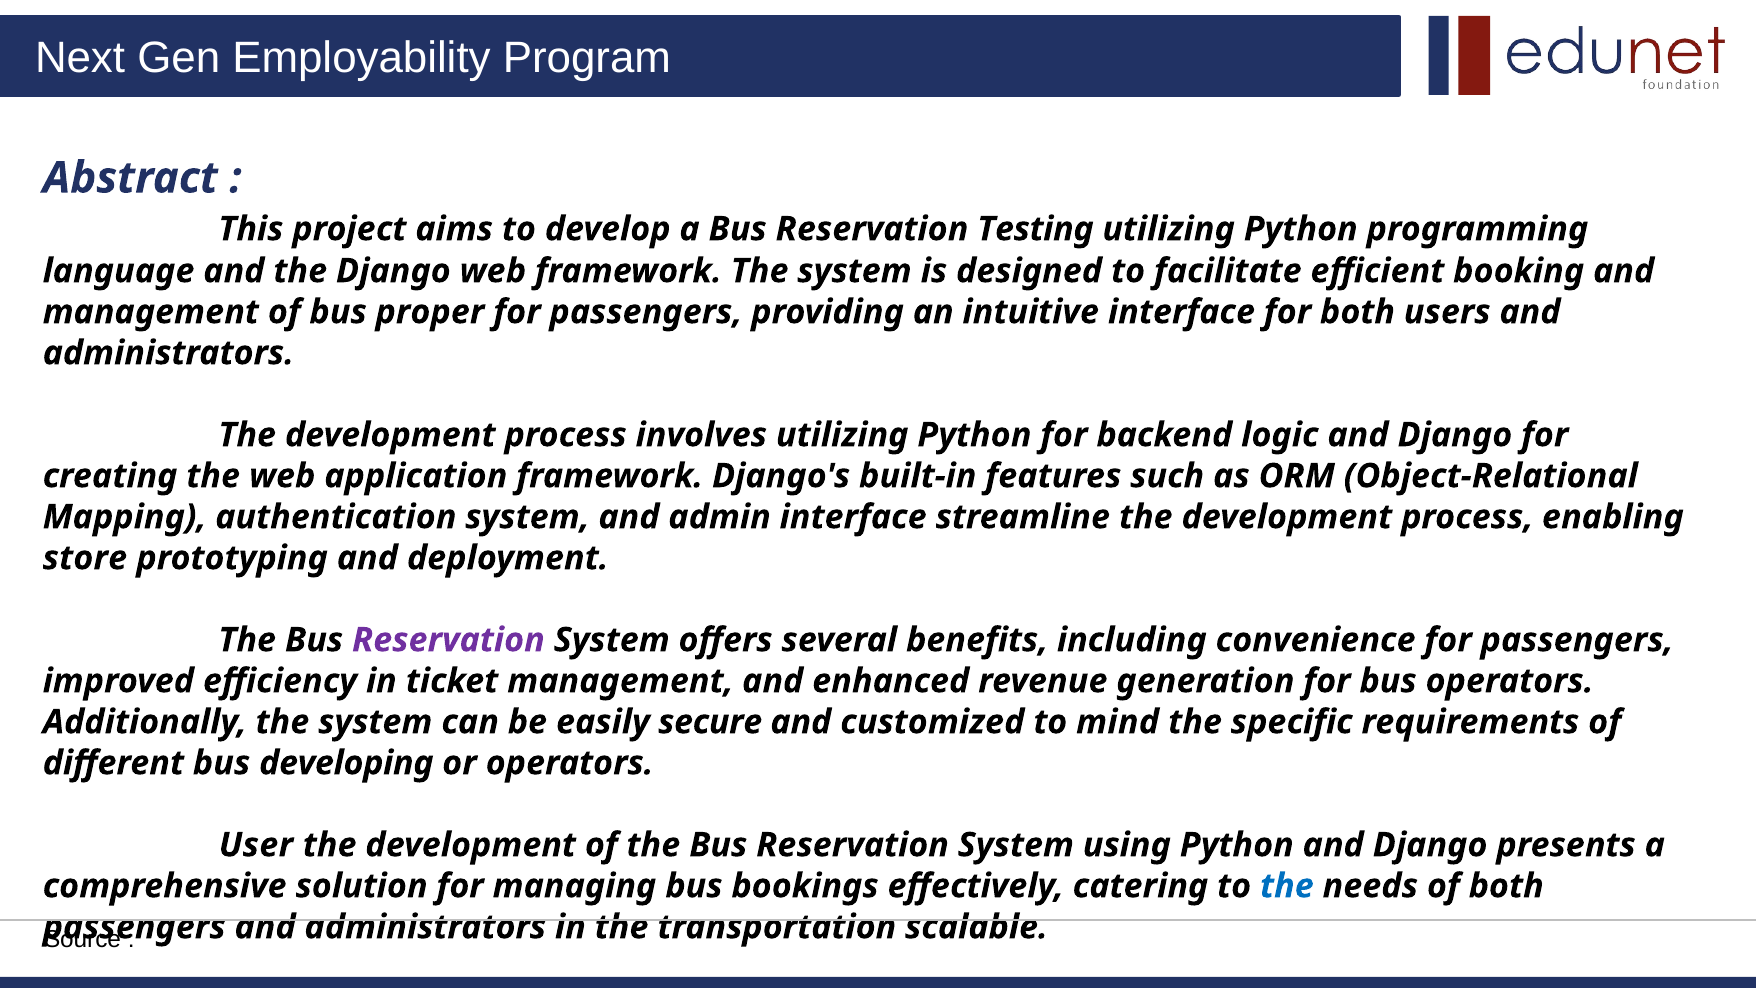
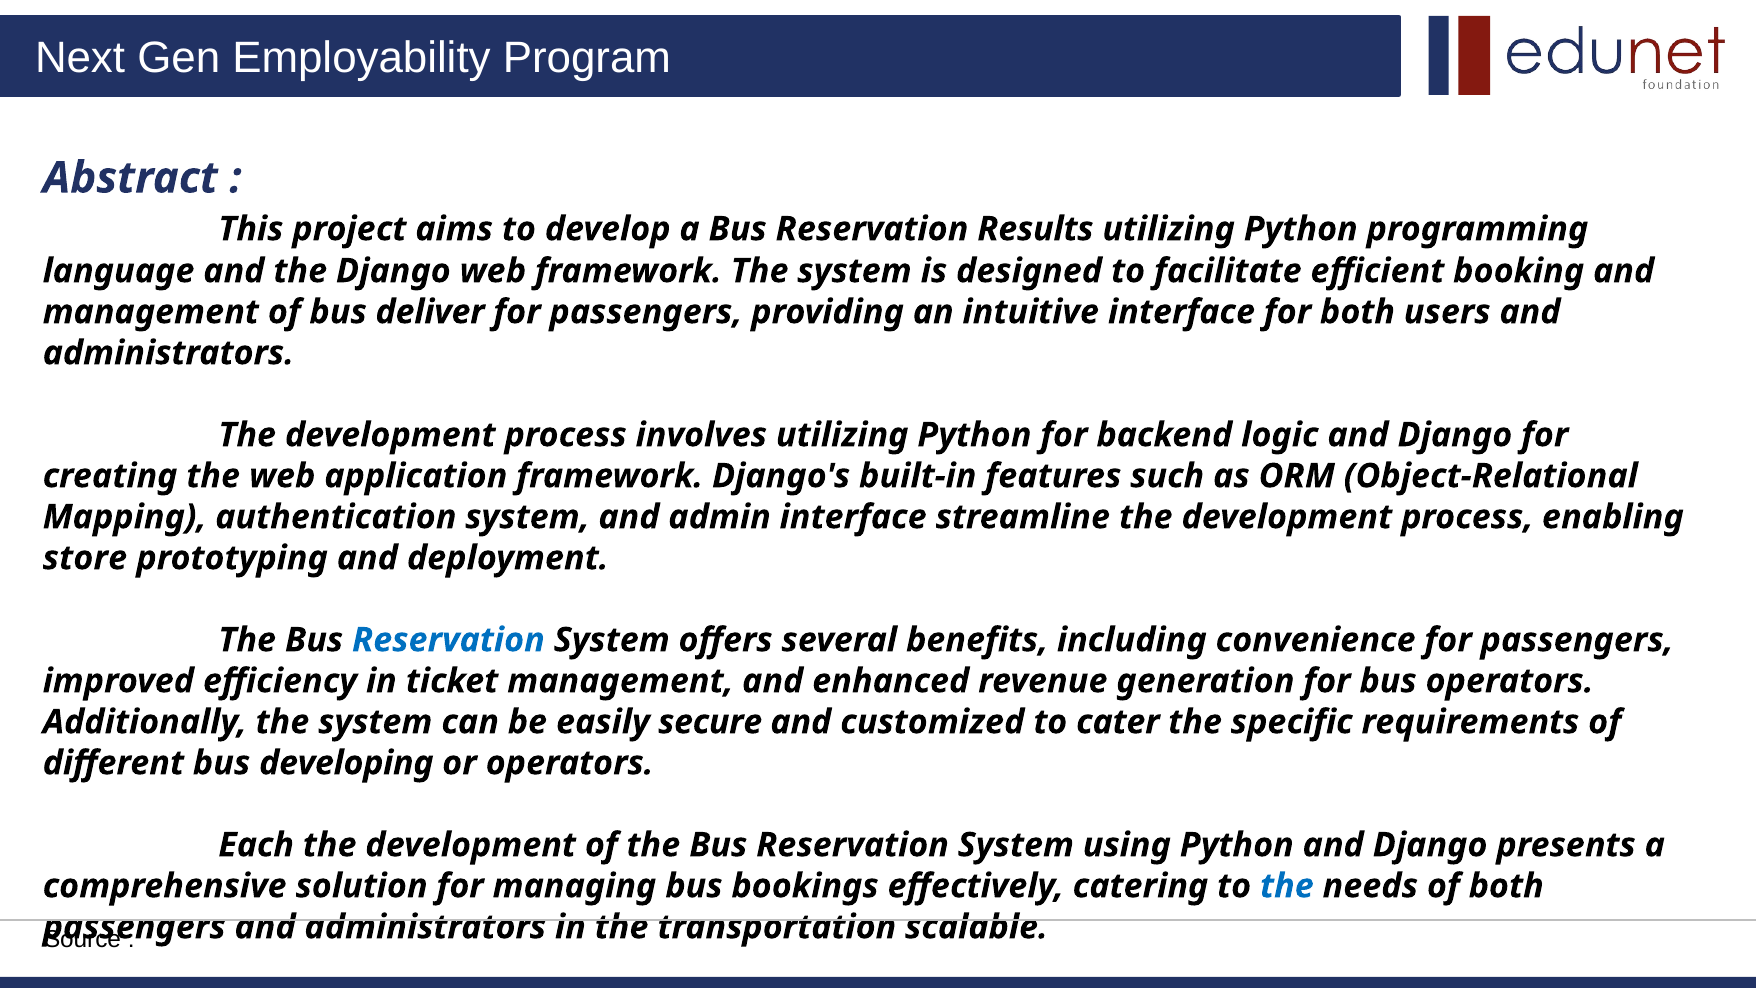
Testing: Testing -> Results
proper: proper -> deliver
Reservation at (448, 640) colour: purple -> blue
mind: mind -> cater
User: User -> Each
